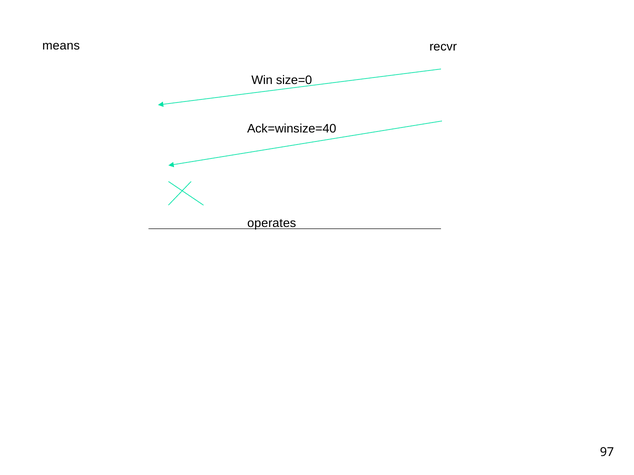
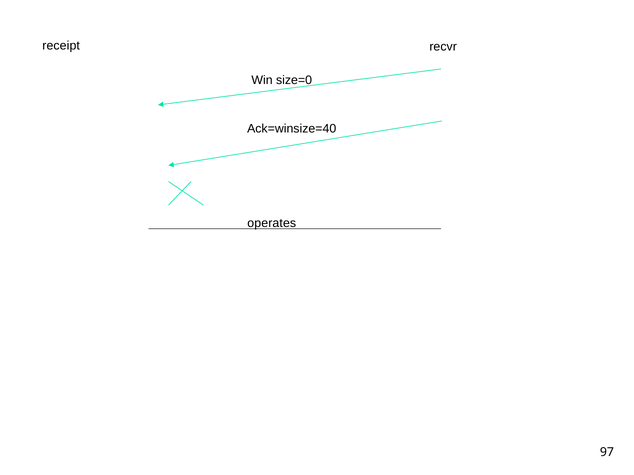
means: means -> receipt
